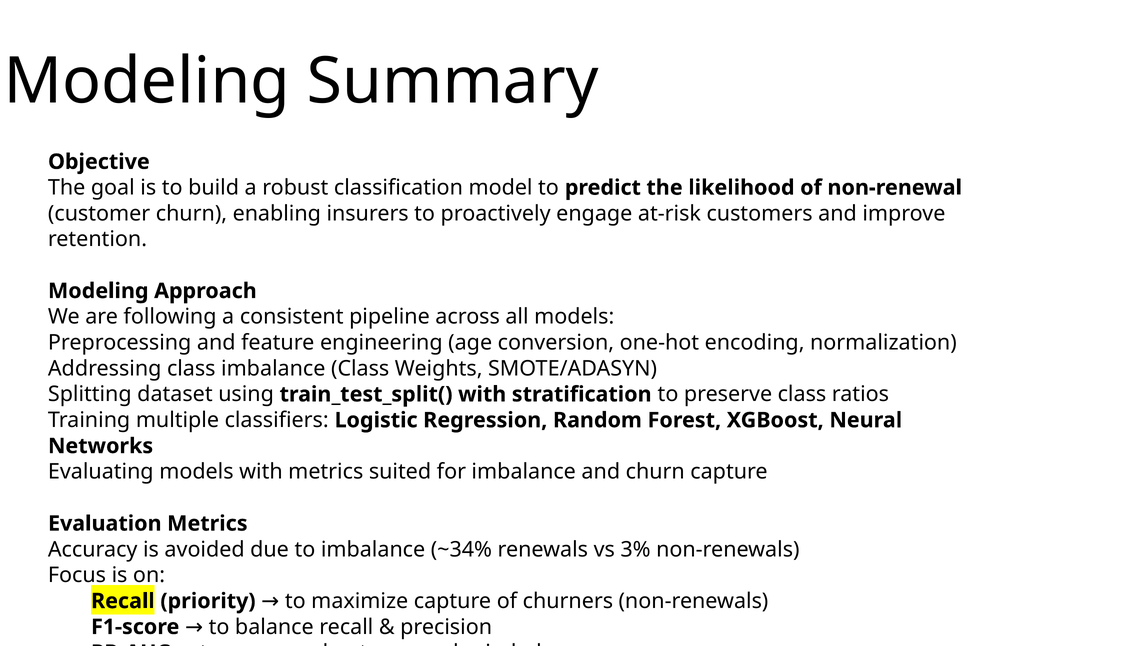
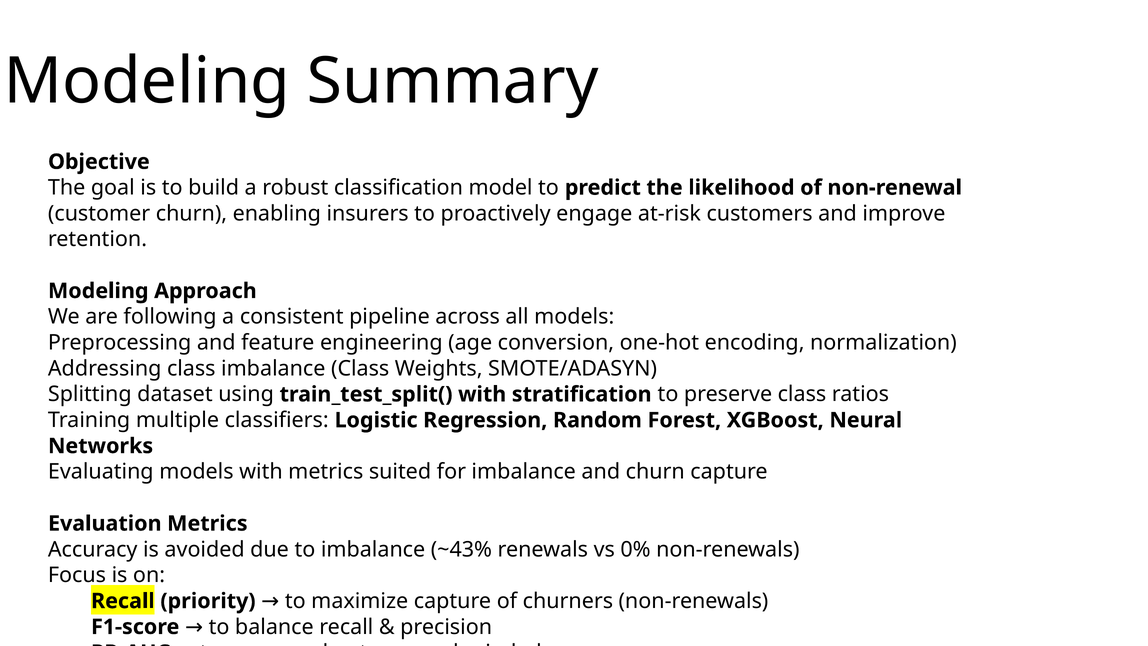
~34%: ~34% -> ~43%
3%: 3% -> 0%
